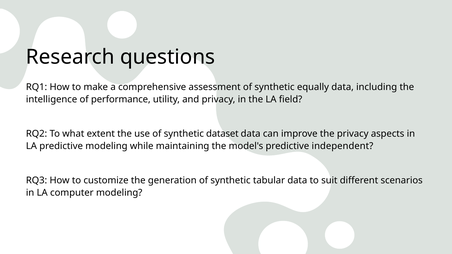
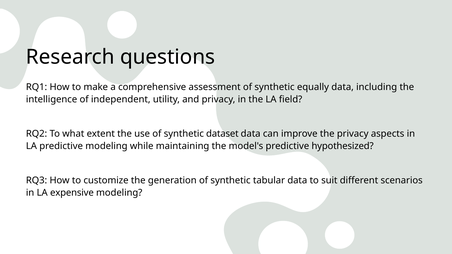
performance: performance -> independent
independent: independent -> hypothesized
computer: computer -> expensive
